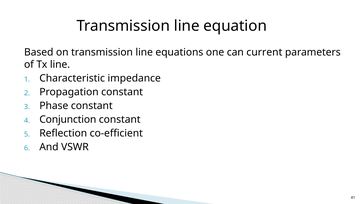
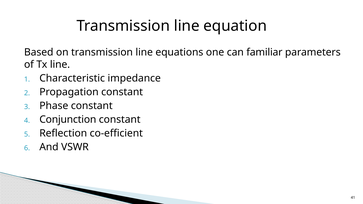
current: current -> familiar
